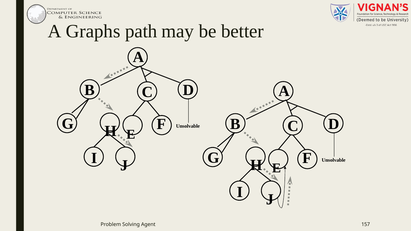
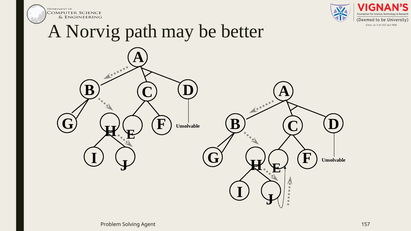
Graphs: Graphs -> Norvig
